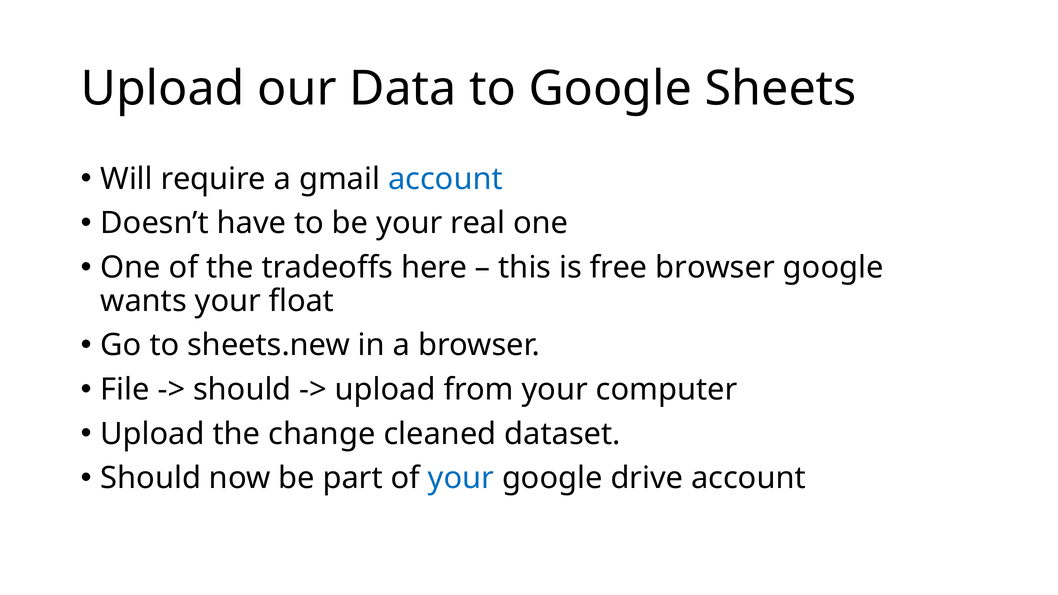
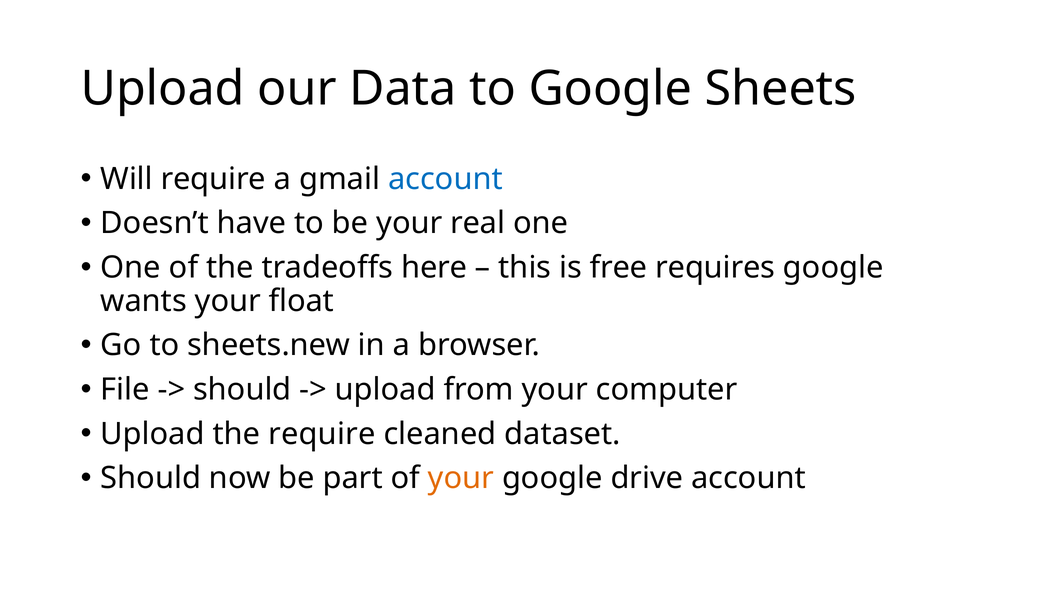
free browser: browser -> requires
the change: change -> require
your at (461, 478) colour: blue -> orange
